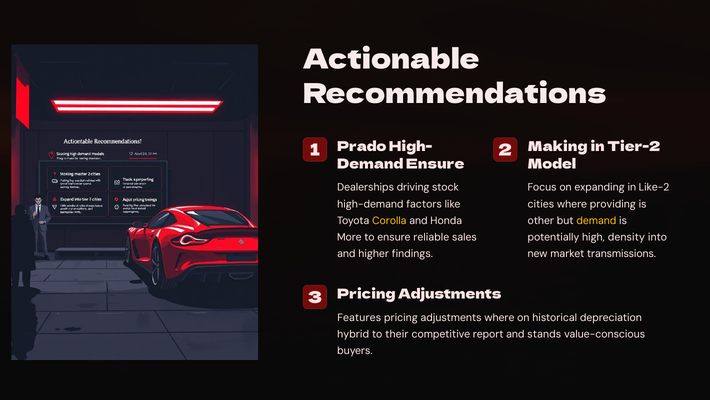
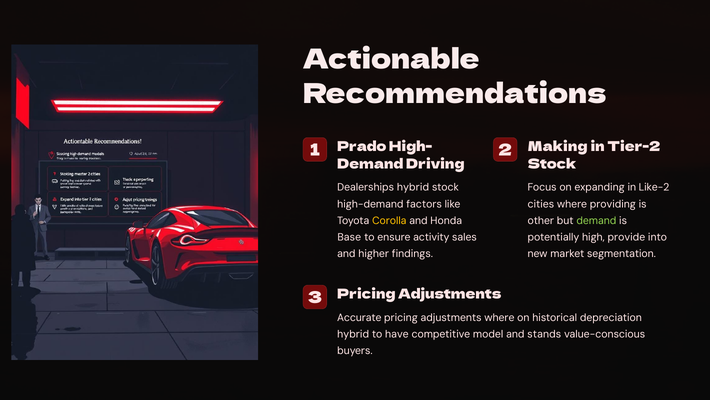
Demand Ensure: Ensure -> Driving
Model at (552, 164): Model -> Stock
Dealerships driving: driving -> hybrid
demand at (596, 220) colour: yellow -> light green
More: More -> Base
reliable: reliable -> activity
density: density -> provide
transmissions: transmissions -> segmentation
Features: Features -> Accurate
their: their -> have
report: report -> model
